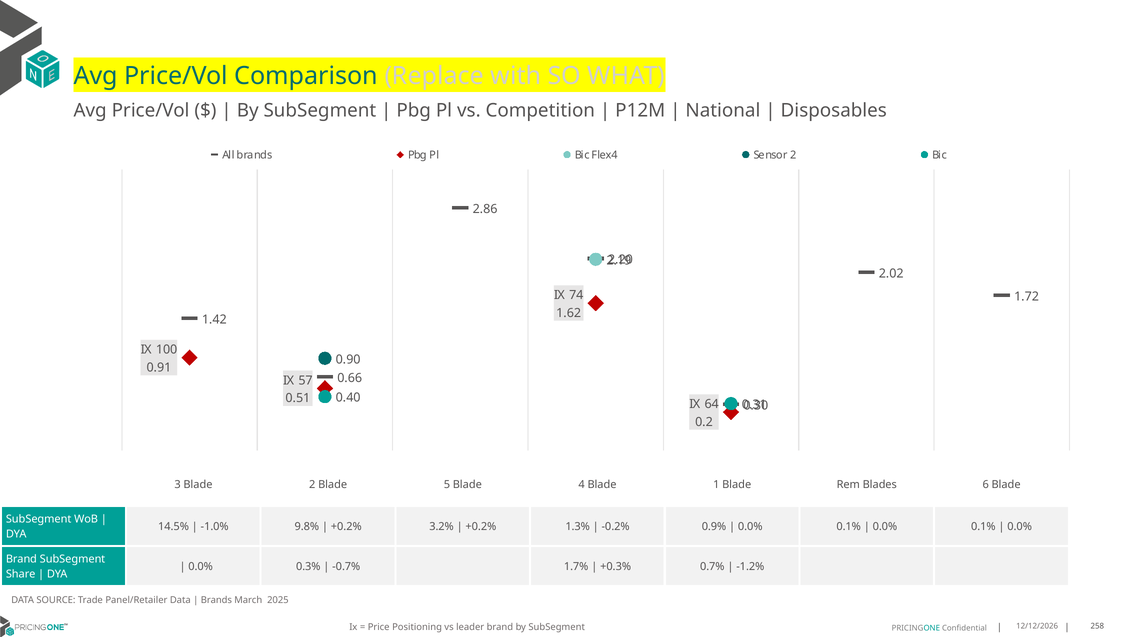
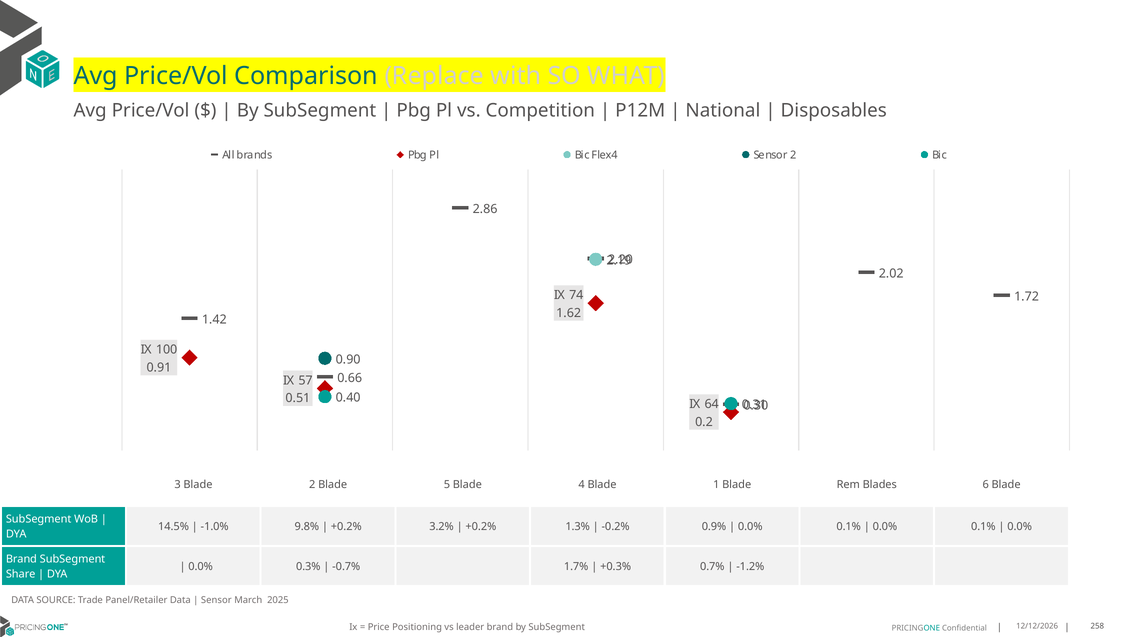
Brands at (216, 600): Brands -> Sensor
